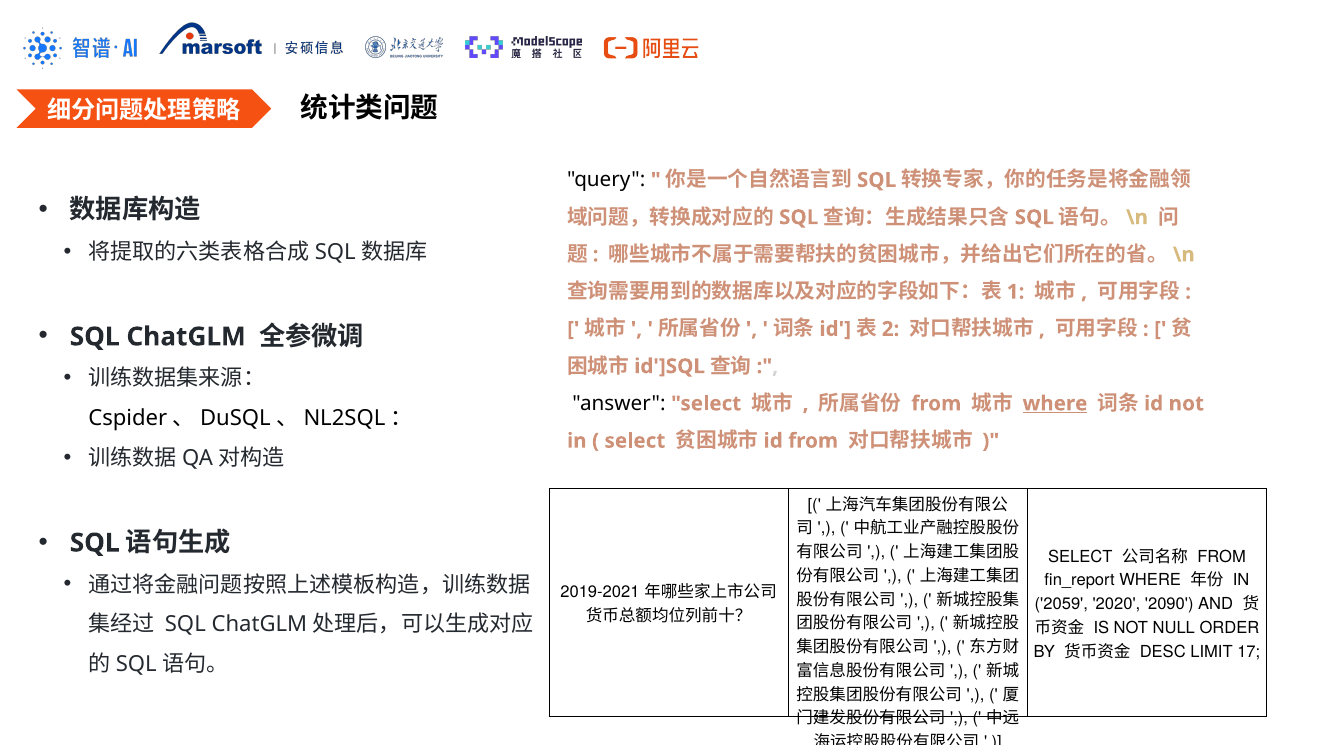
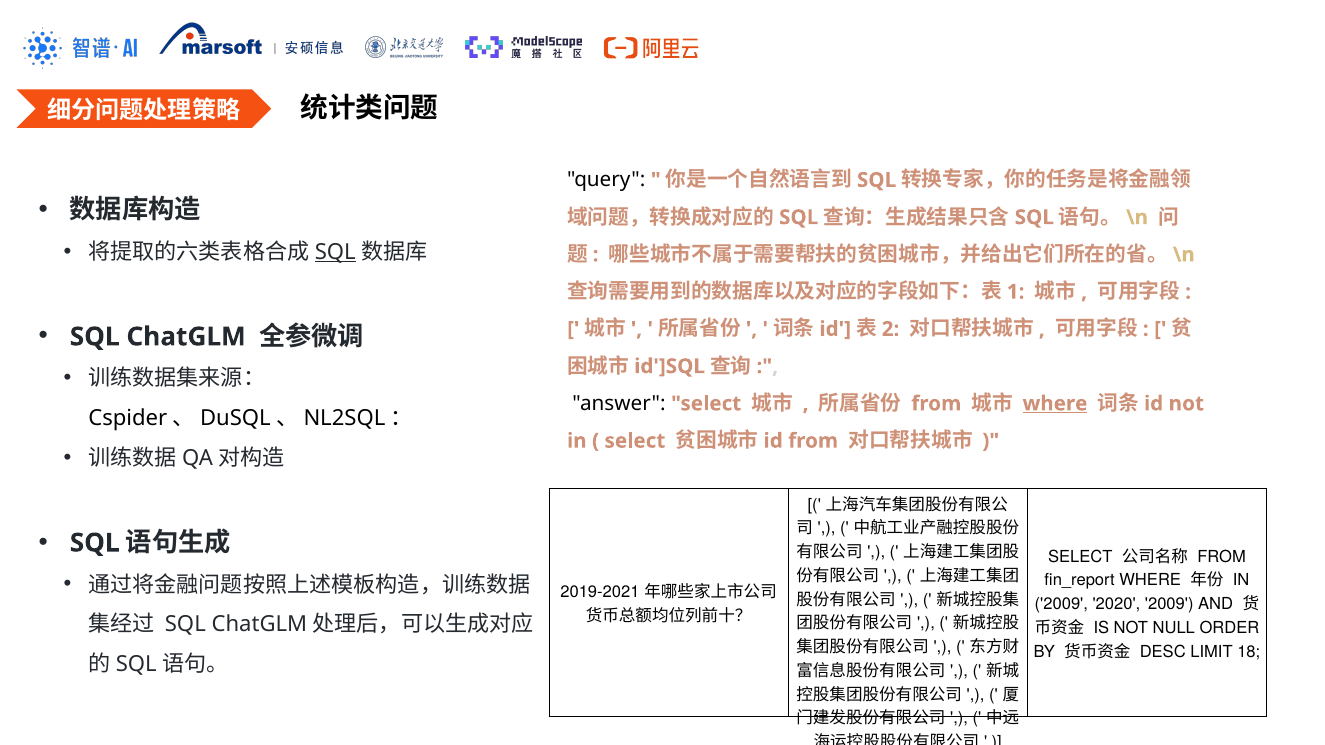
SQL at (335, 252) underline: none -> present
2059 at (1061, 604): 2059 -> 2009
2020 2090: 2090 -> 2009
17: 17 -> 18
